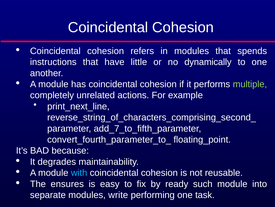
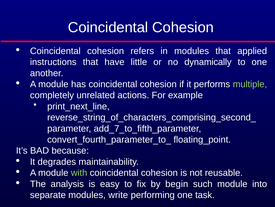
spends: spends -> applied
with colour: light blue -> light green
ensures: ensures -> analysis
ready: ready -> begin
